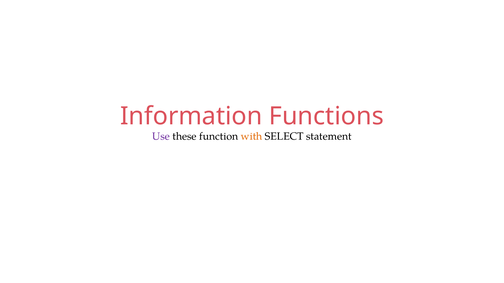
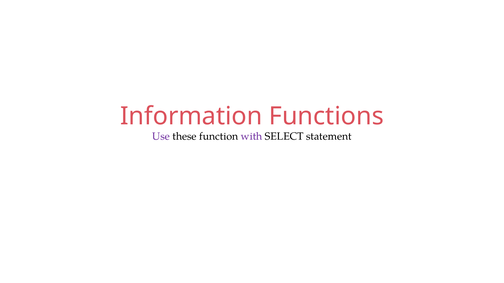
with colour: orange -> purple
